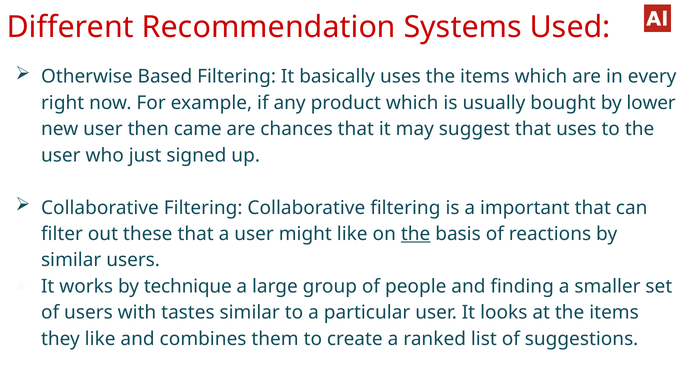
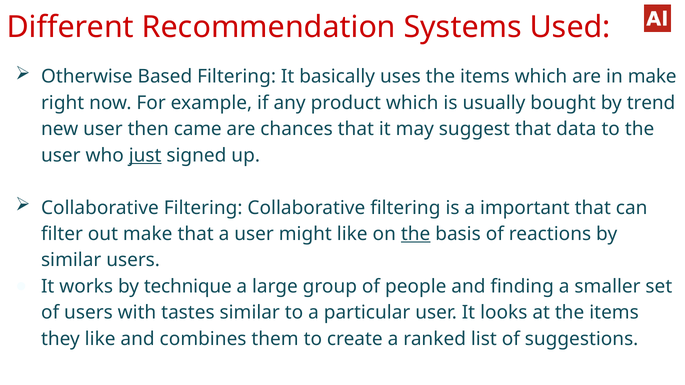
in every: every -> make
lower: lower -> trend
that uses: uses -> data
just underline: none -> present
out these: these -> make
